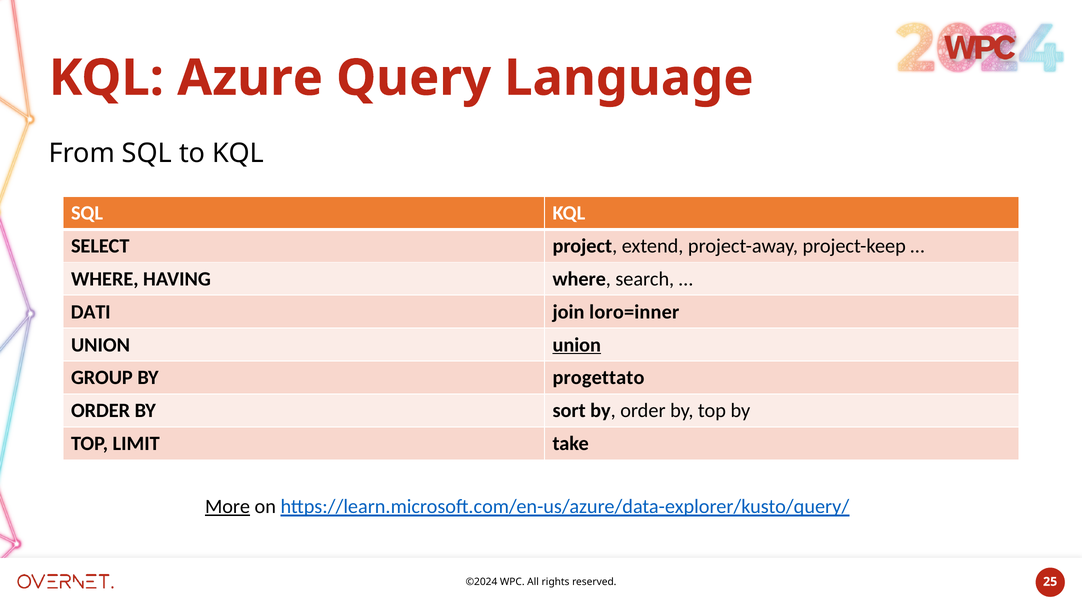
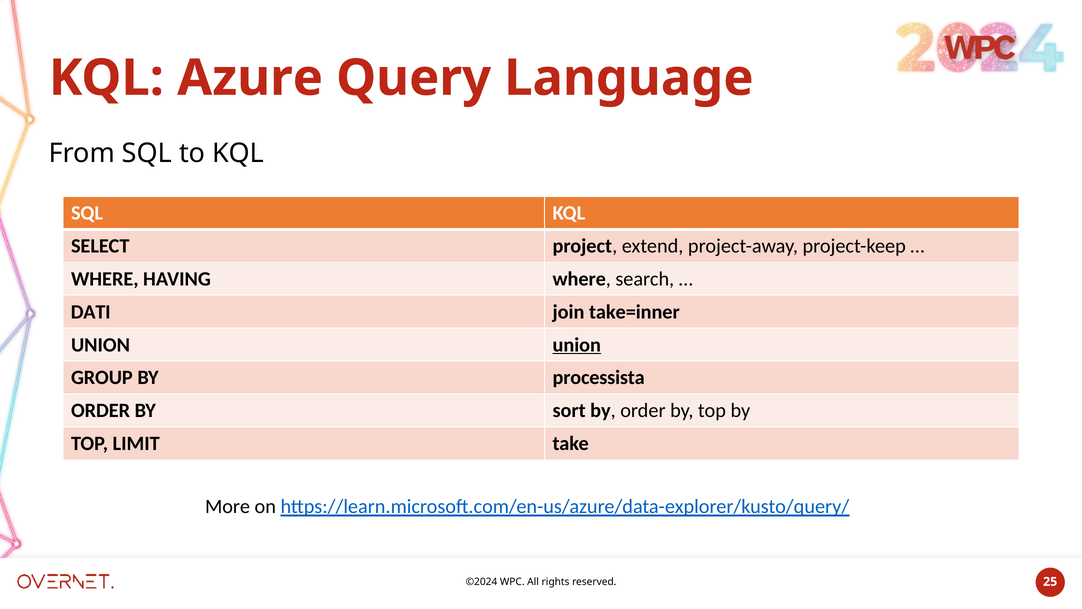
loro=inner: loro=inner -> take=inner
progettato: progettato -> processista
More underline: present -> none
